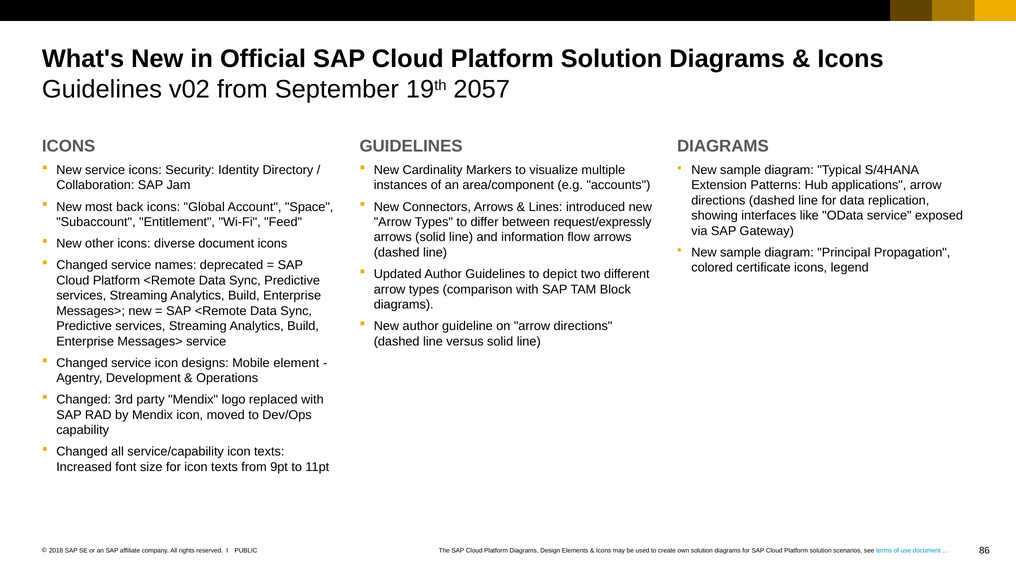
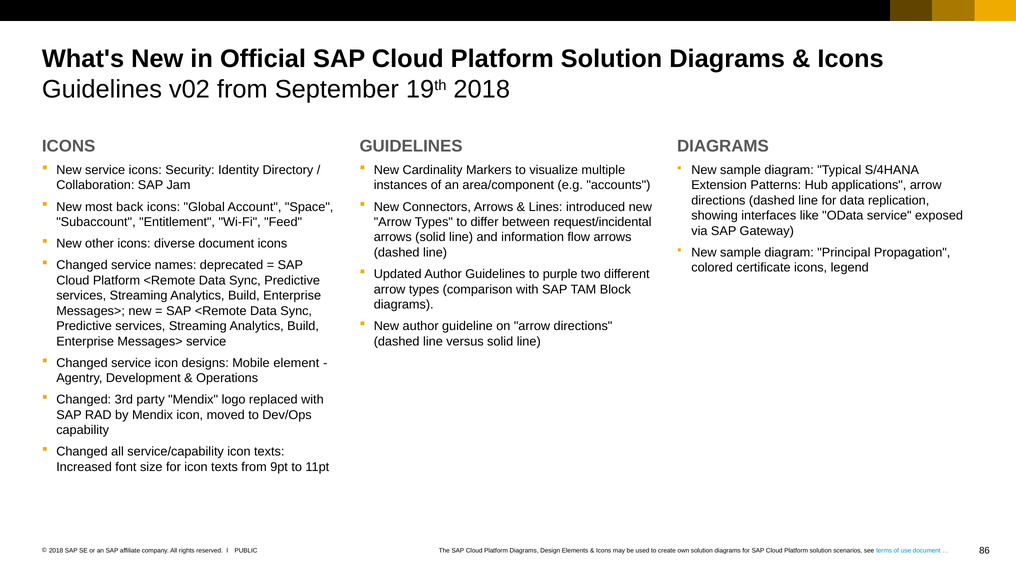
19th 2057: 2057 -> 2018
request/expressly: request/expressly -> request/incidental
depict: depict -> purple
